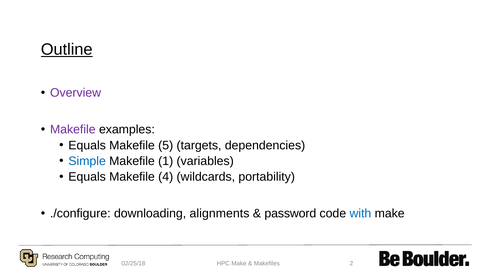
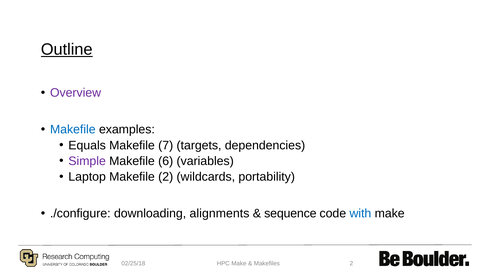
Makefile at (73, 129) colour: purple -> blue
5: 5 -> 7
Simple colour: blue -> purple
1: 1 -> 6
Equals at (87, 177): Equals -> Laptop
Makefile 4: 4 -> 2
password: password -> sequence
